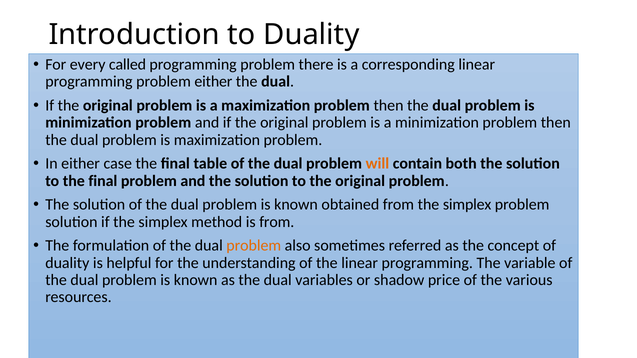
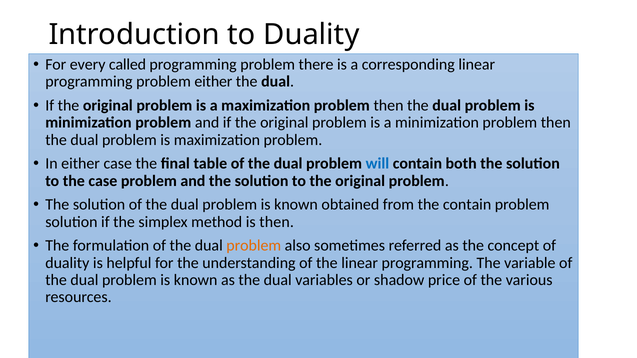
will colour: orange -> blue
to the final: final -> case
from the simplex: simplex -> contain
is from: from -> then
